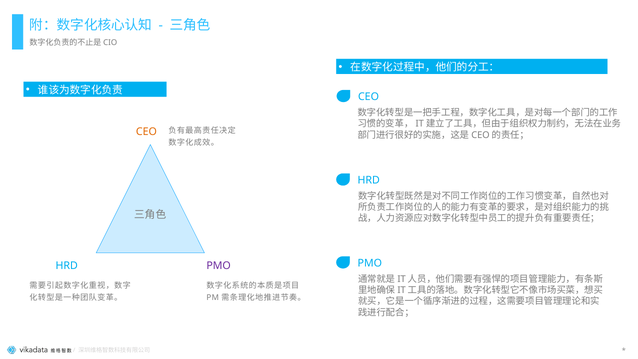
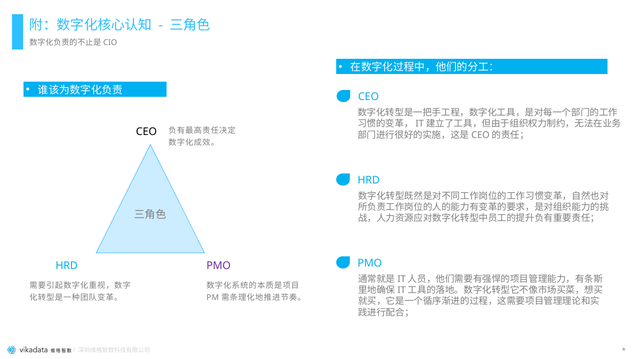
CEO at (146, 132) colour: orange -> black
